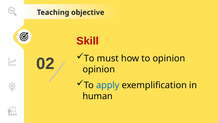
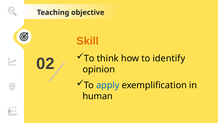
Skill colour: red -> orange
must: must -> think
to opinion: opinion -> identify
